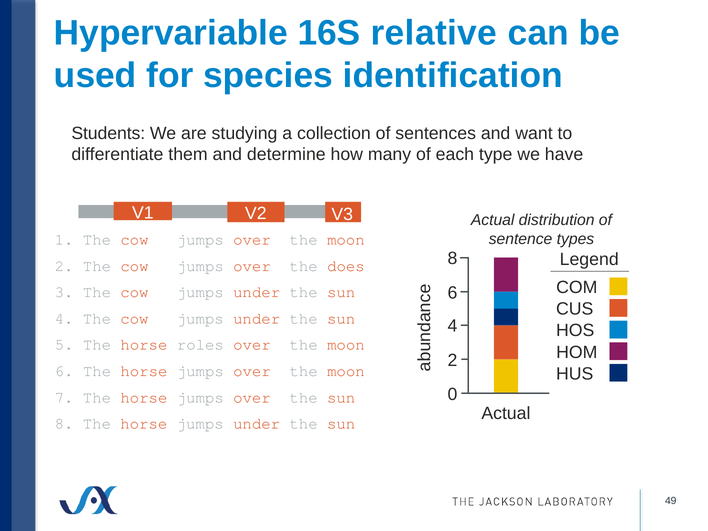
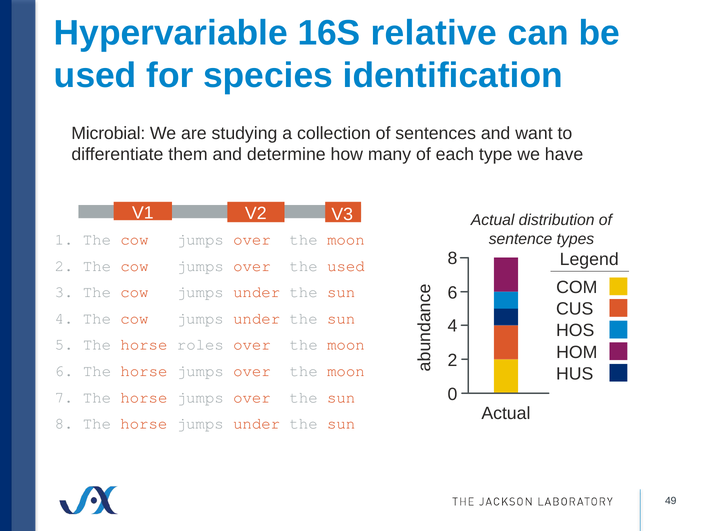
Students: Students -> Microbial
the does: does -> used
